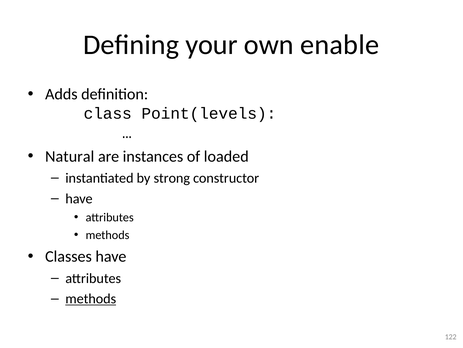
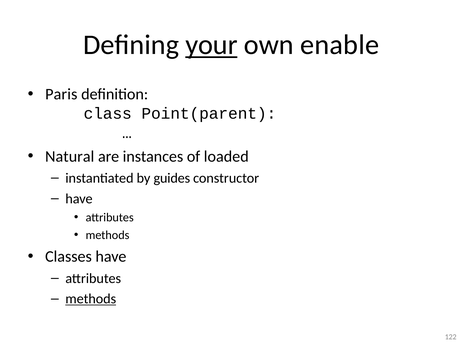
your underline: none -> present
Adds: Adds -> Paris
Point(levels: Point(levels -> Point(parent
strong: strong -> guides
